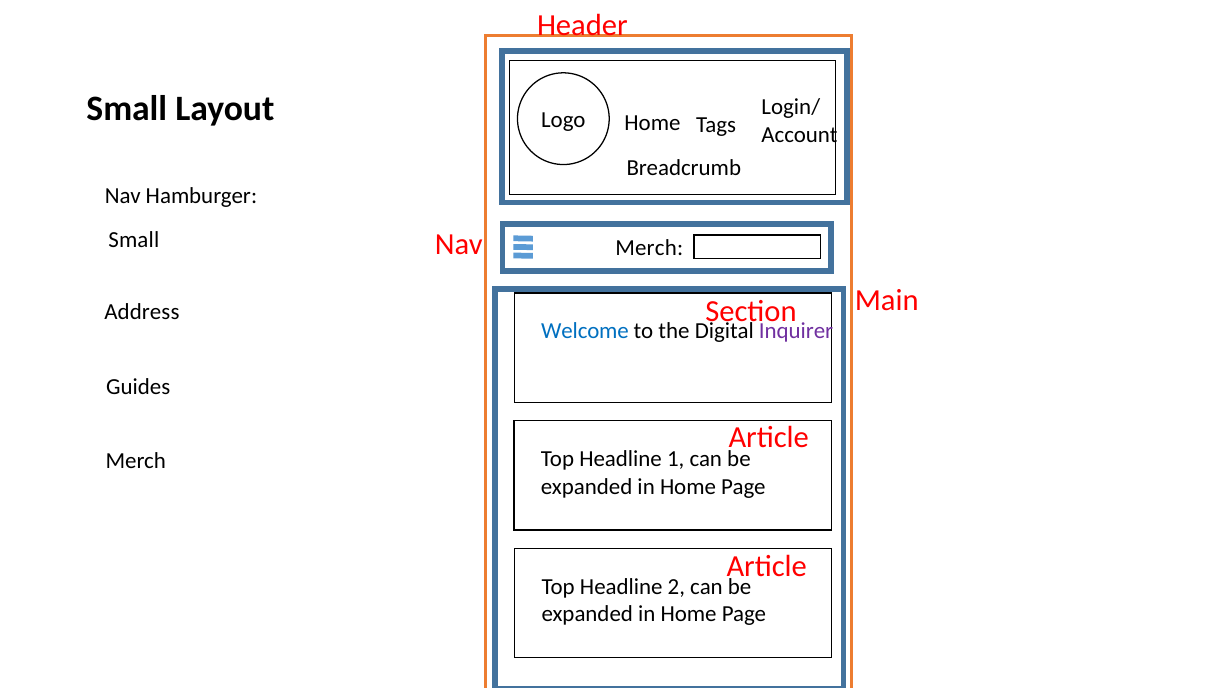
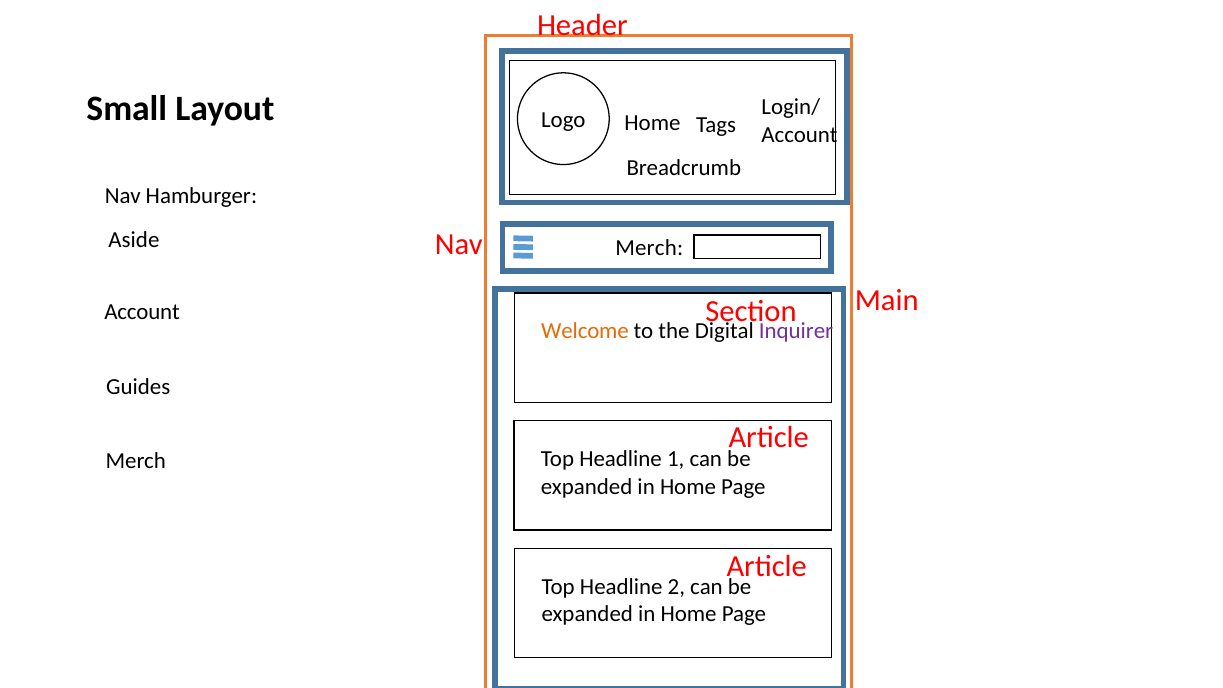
Small at (134, 240): Small -> Aside
Address at (142, 312): Address -> Account
Welcome colour: blue -> orange
